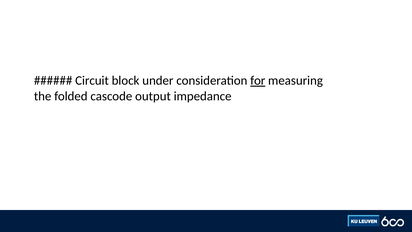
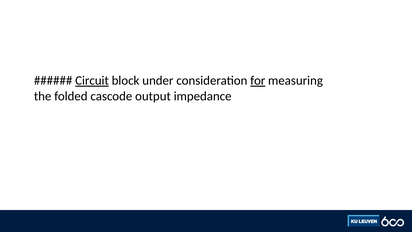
Circuit underline: none -> present
